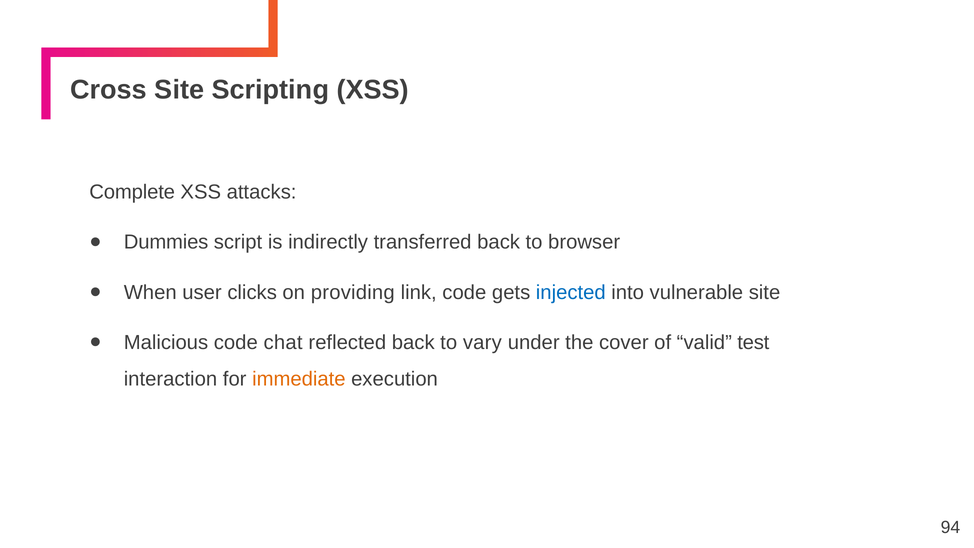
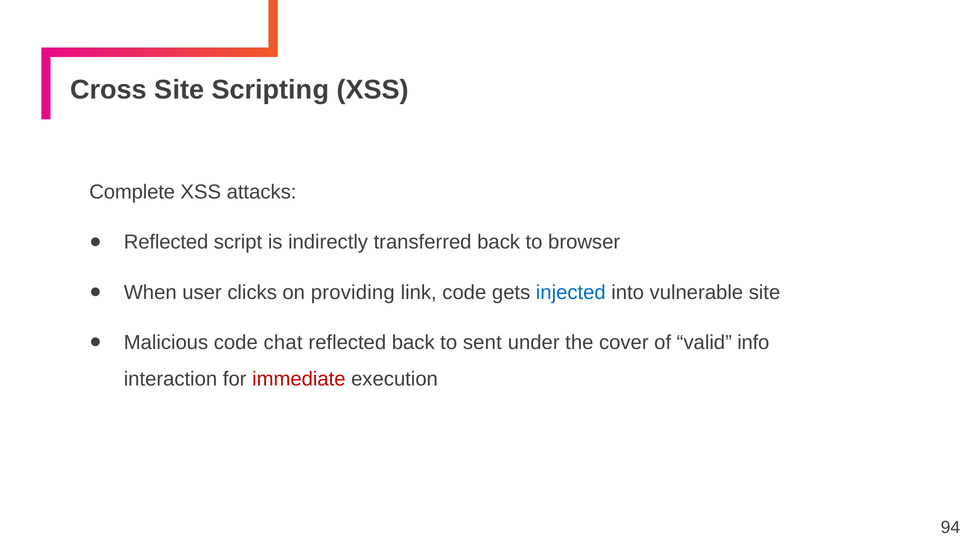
Dummies at (166, 242): Dummies -> Reflected
vary: vary -> sent
test: test -> info
immediate colour: orange -> red
